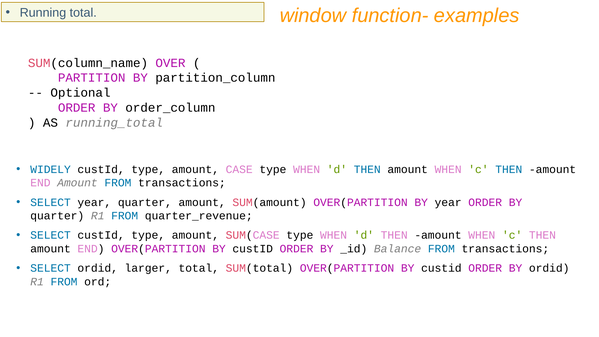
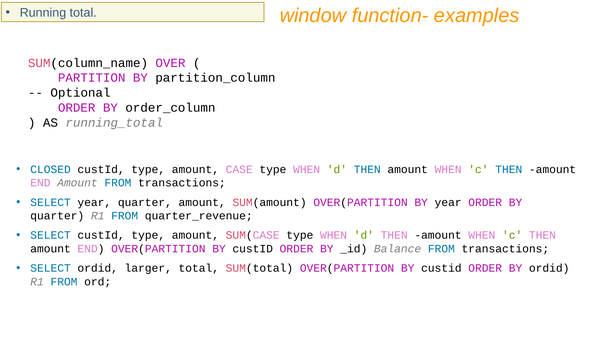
WIDELY: WIDELY -> CLOSED
